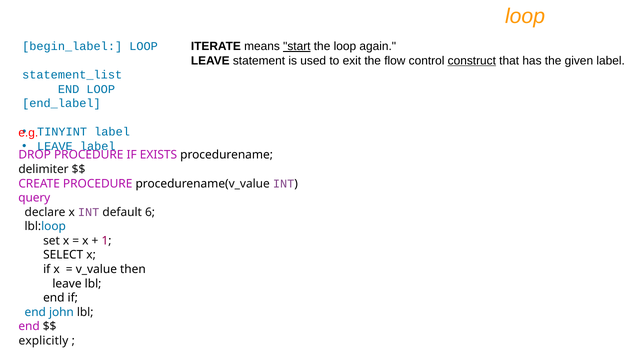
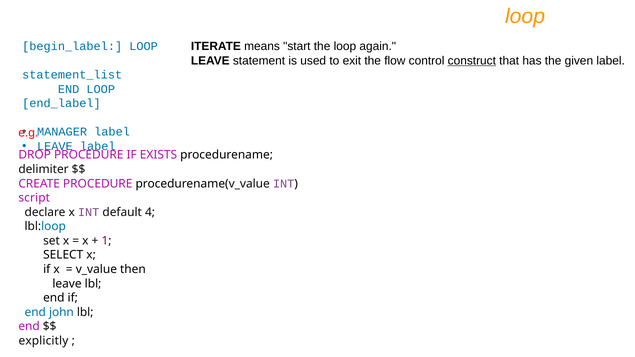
start underline: present -> none
TINYINT: TINYINT -> MANAGER
query: query -> script
6: 6 -> 4
